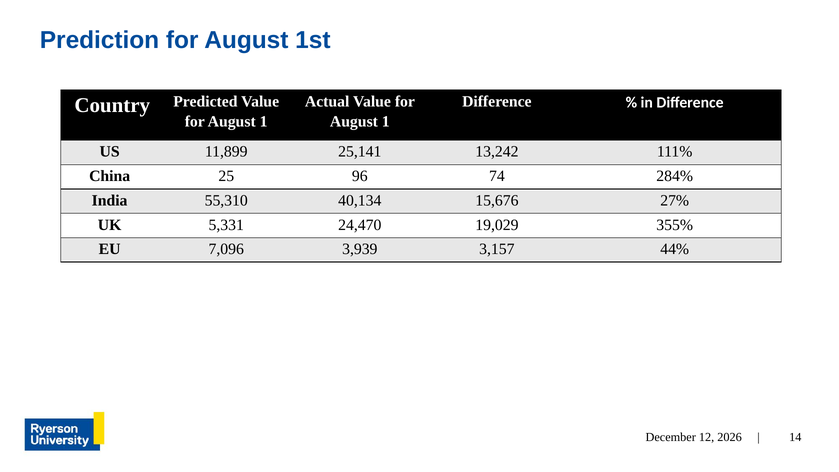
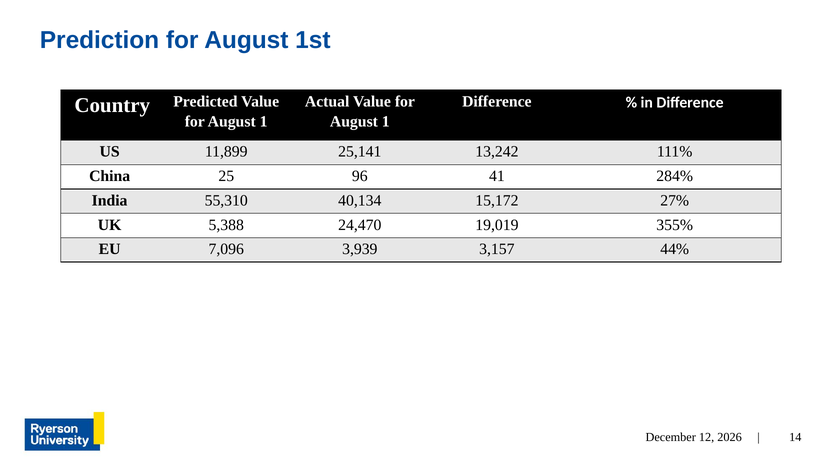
74: 74 -> 41
15,676: 15,676 -> 15,172
5,331: 5,331 -> 5,388
19,029: 19,029 -> 19,019
